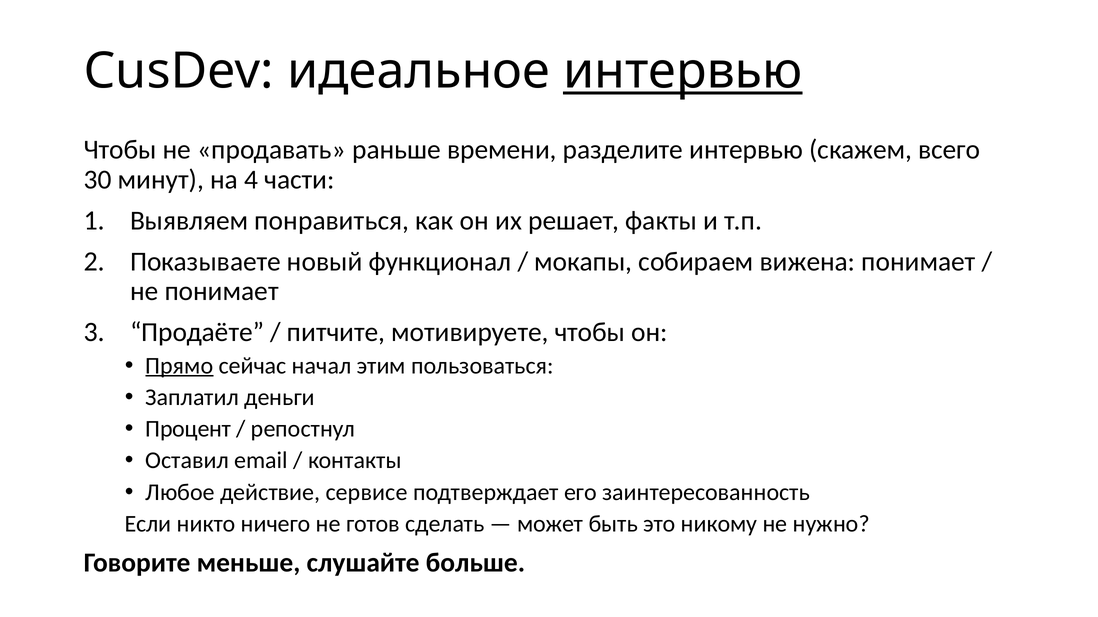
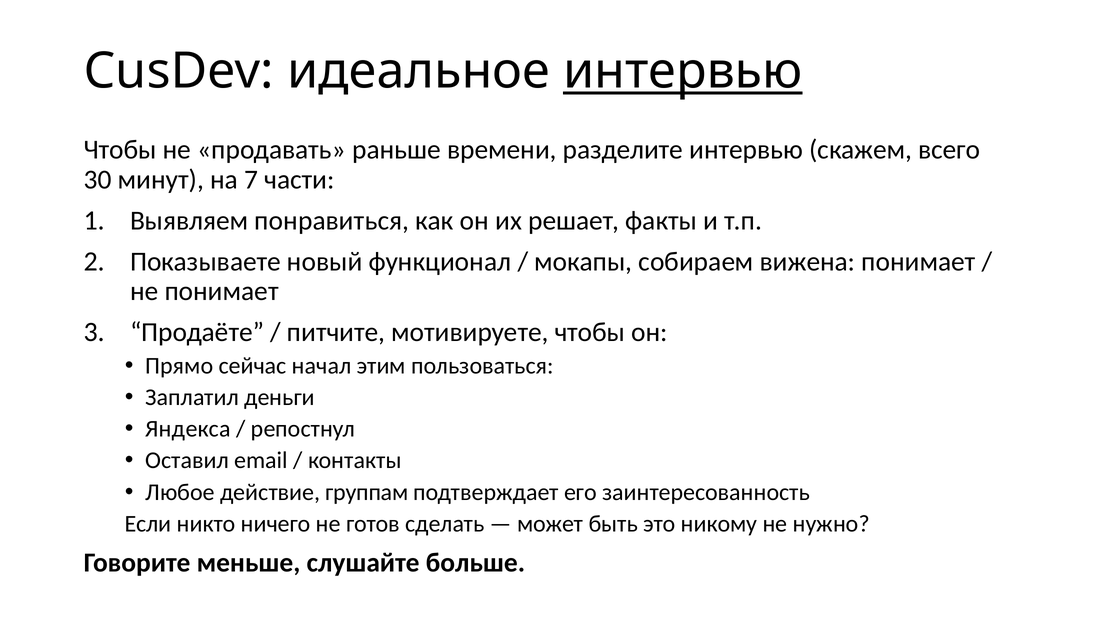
4: 4 -> 7
Прямо underline: present -> none
Процент: Процент -> Яндекса
сервисе: сервисе -> группам
